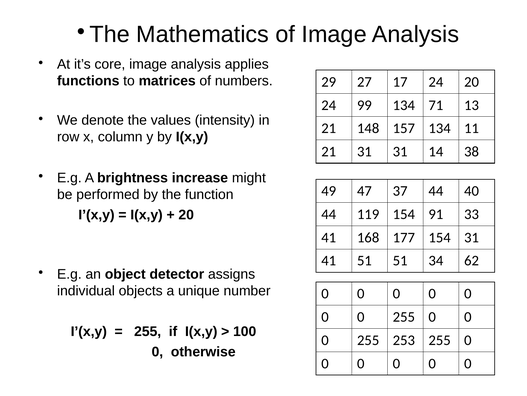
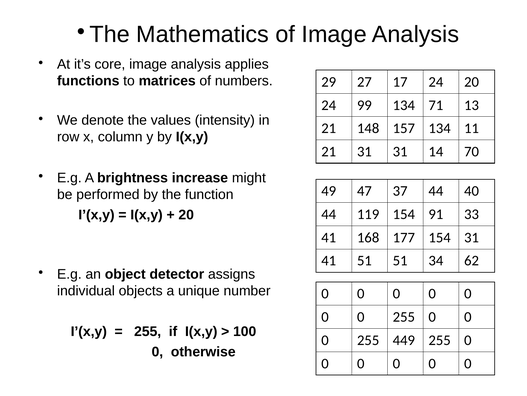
38: 38 -> 70
253: 253 -> 449
